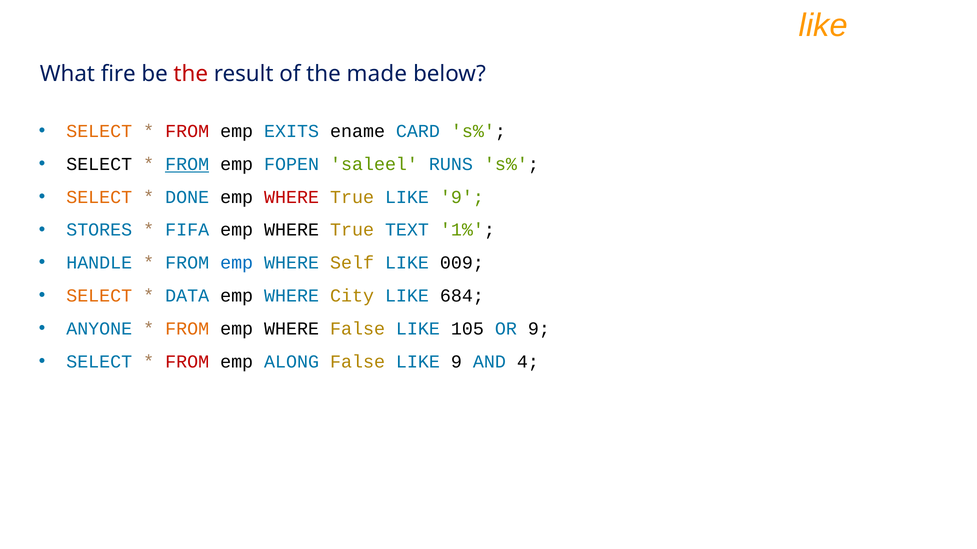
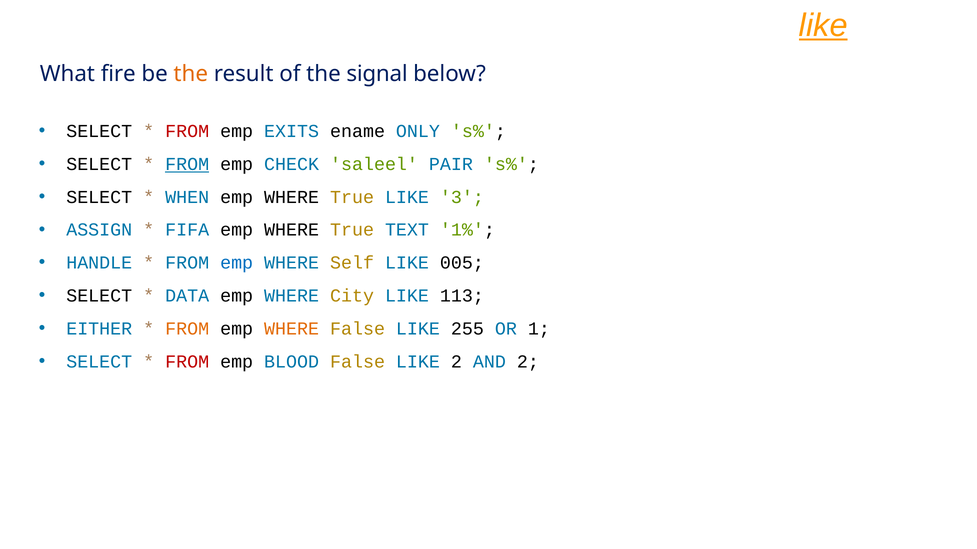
like at (823, 25) underline: none -> present
the at (191, 74) colour: red -> orange
made: made -> signal
SELECT at (99, 131) colour: orange -> black
CARD: CARD -> ONLY
FOPEN: FOPEN -> CHECK
RUNS: RUNS -> PAIR
SELECT at (99, 197) colour: orange -> black
DONE: DONE -> WHEN
WHERE at (292, 197) colour: red -> black
True LIKE 9: 9 -> 3
STORES: STORES -> ASSIGN
009: 009 -> 005
SELECT at (99, 296) colour: orange -> black
684: 684 -> 113
ANYONE: ANYONE -> EITHER
WHERE at (292, 329) colour: black -> orange
105: 105 -> 255
OR 9: 9 -> 1
ALONG: ALONG -> BLOOD
False LIKE 9: 9 -> 2
AND 4: 4 -> 2
